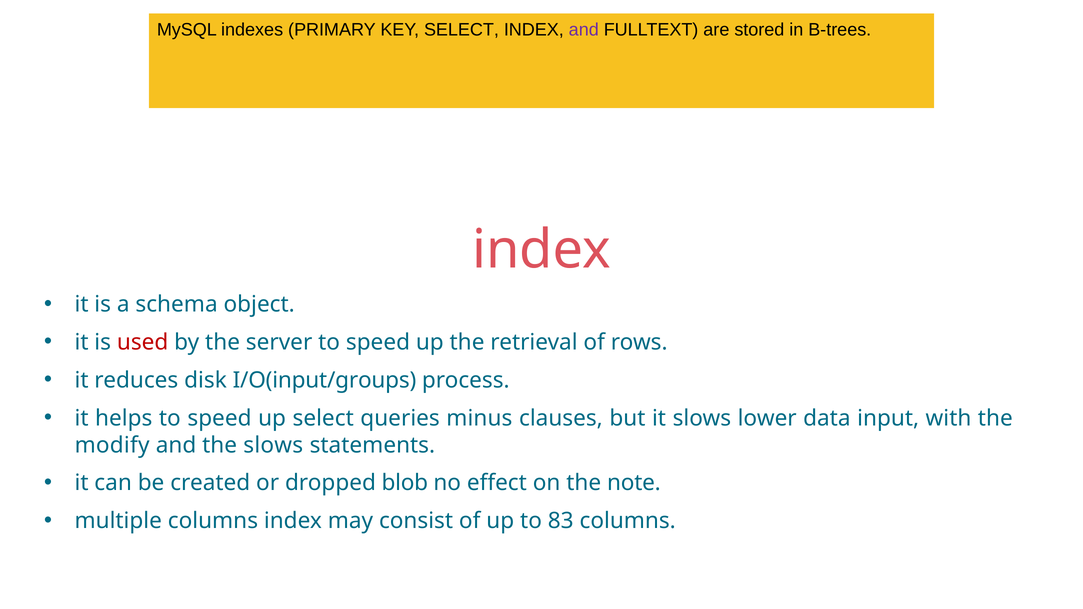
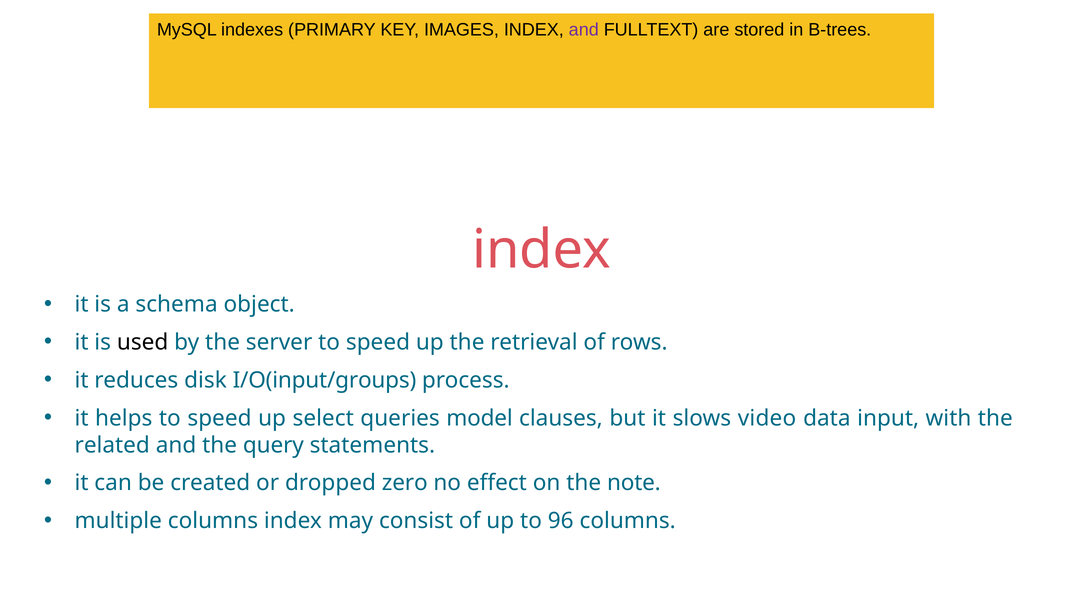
KEY SELECT: SELECT -> IMAGES
used colour: red -> black
minus: minus -> model
lower: lower -> video
modify: modify -> related
the slows: slows -> query
blob: blob -> zero
83: 83 -> 96
